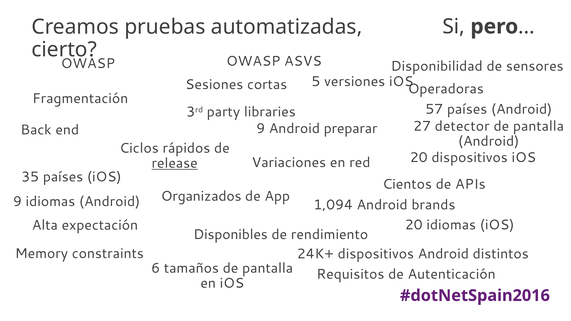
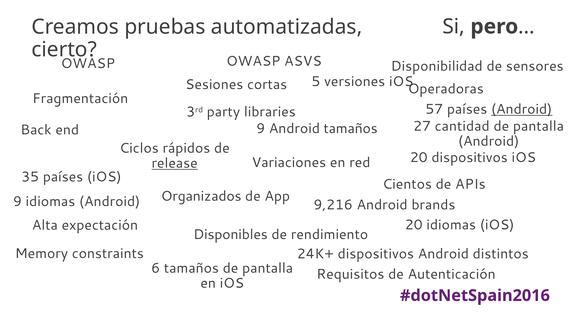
Android at (522, 109) underline: none -> present
detector: detector -> cantidad
Android preparar: preparar -> tamaños
1,094: 1,094 -> 9,216
